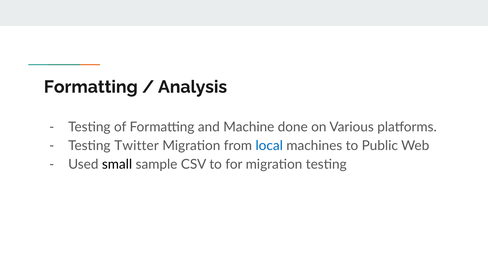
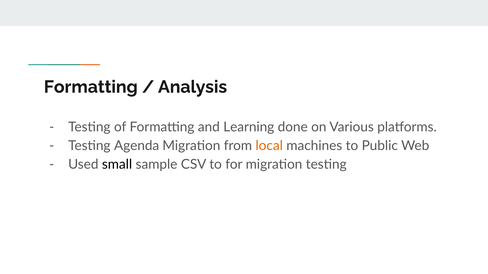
Machine: Machine -> Learning
Twitter: Twitter -> Agenda
local colour: blue -> orange
